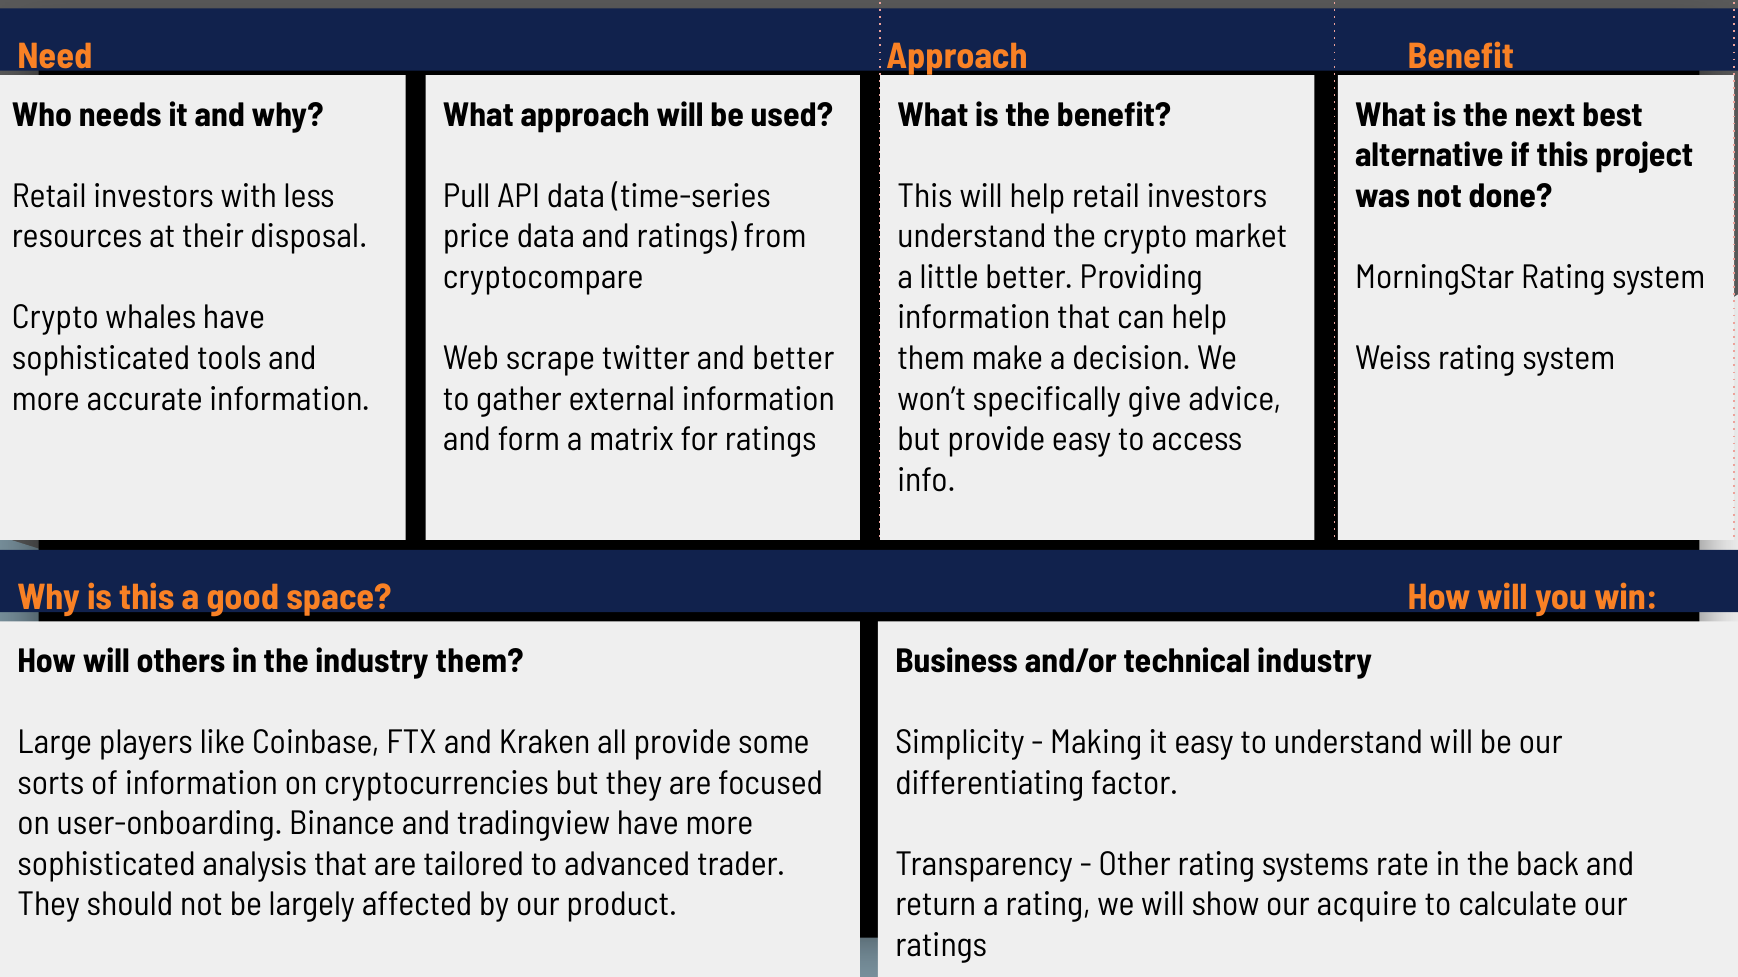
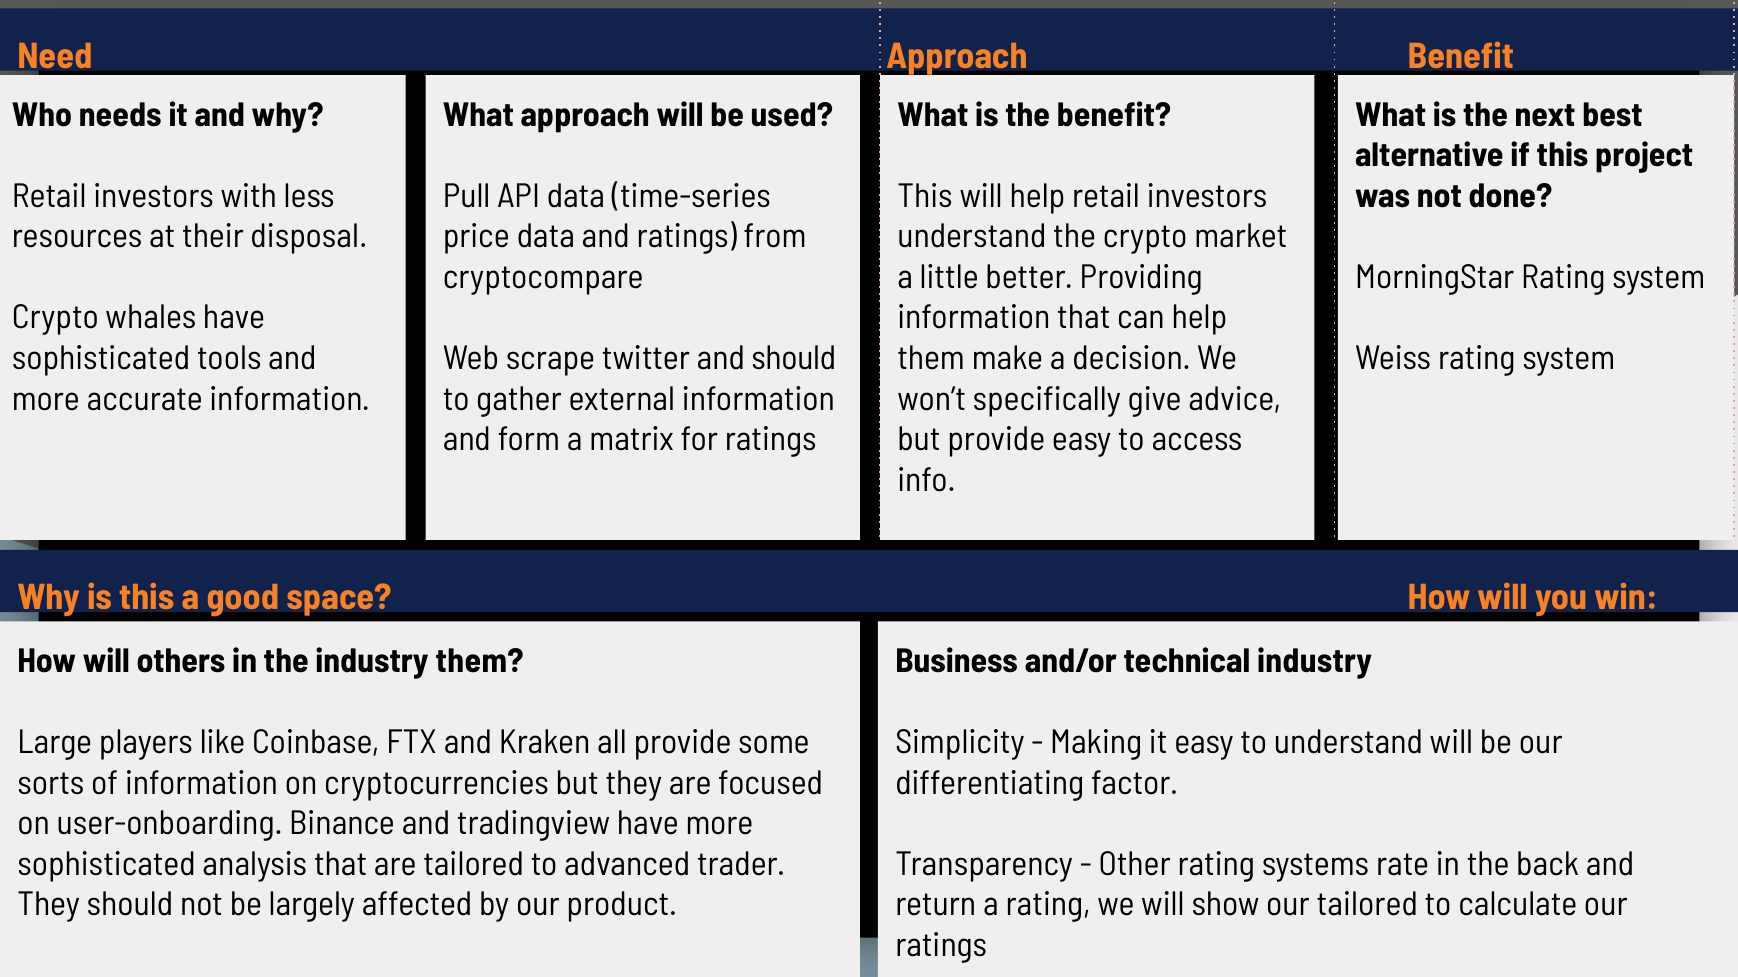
and better: better -> should
our acquire: acquire -> tailored
